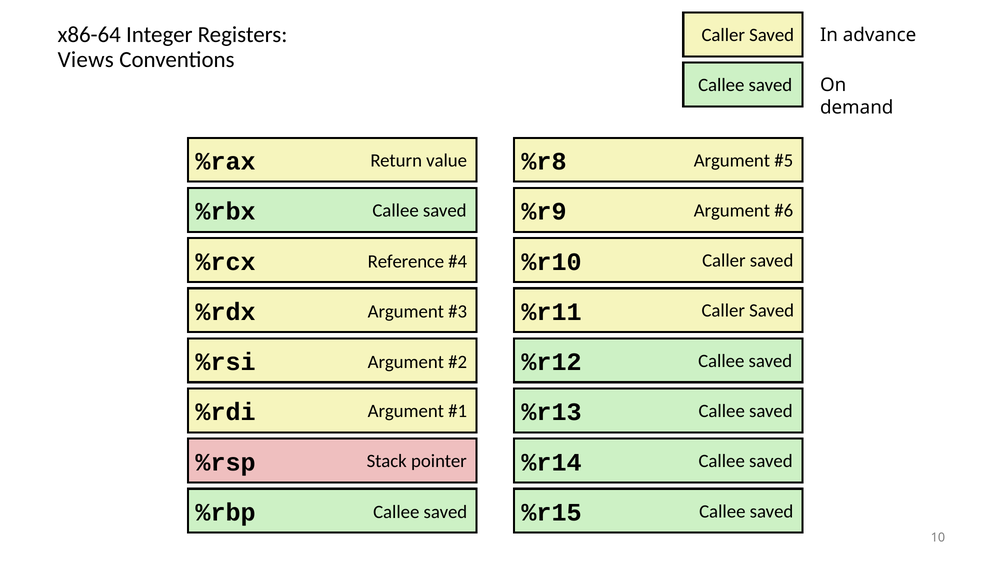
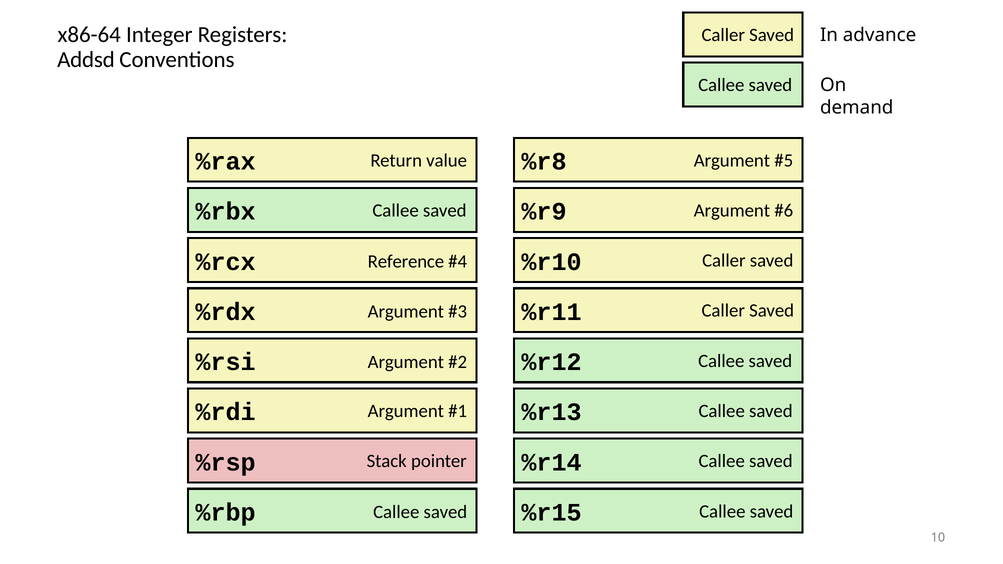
Views: Views -> Addsd
